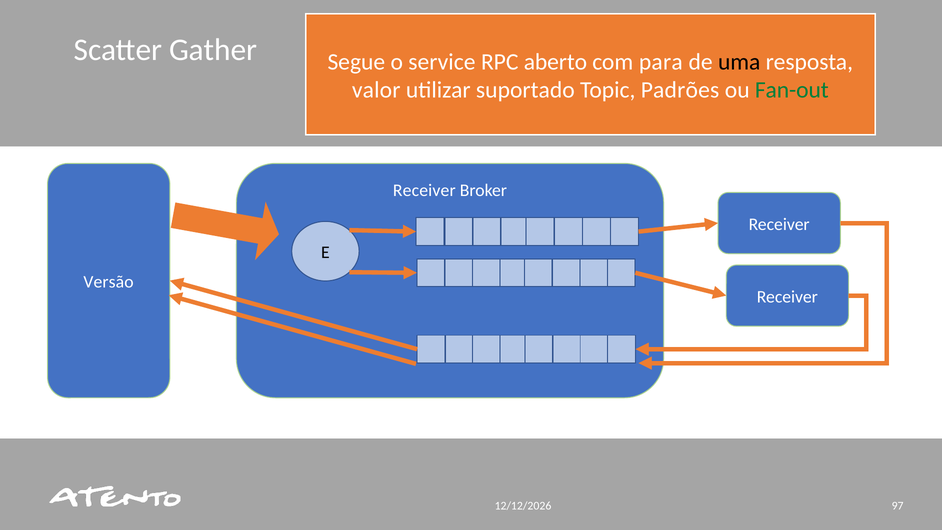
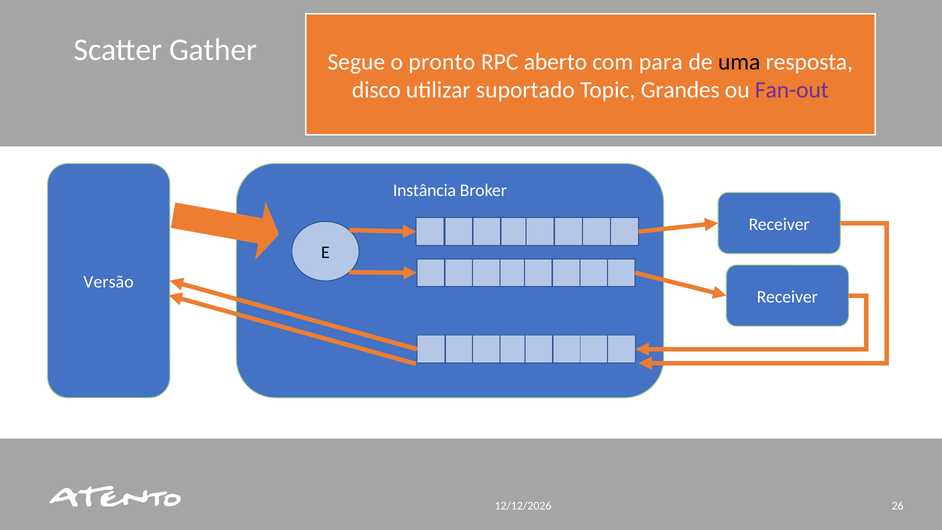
service: service -> pronto
valor: valor -> disco
Padrões: Padrões -> Grandes
Fan-out colour: green -> purple
Receiver at (424, 190): Receiver -> Instância
97: 97 -> 26
